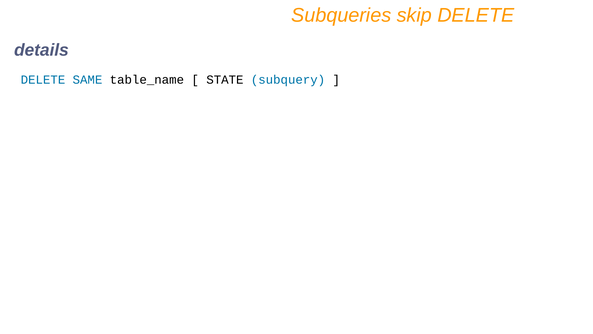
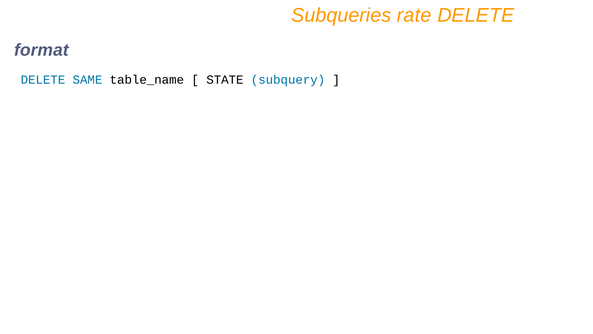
skip: skip -> rate
details: details -> format
